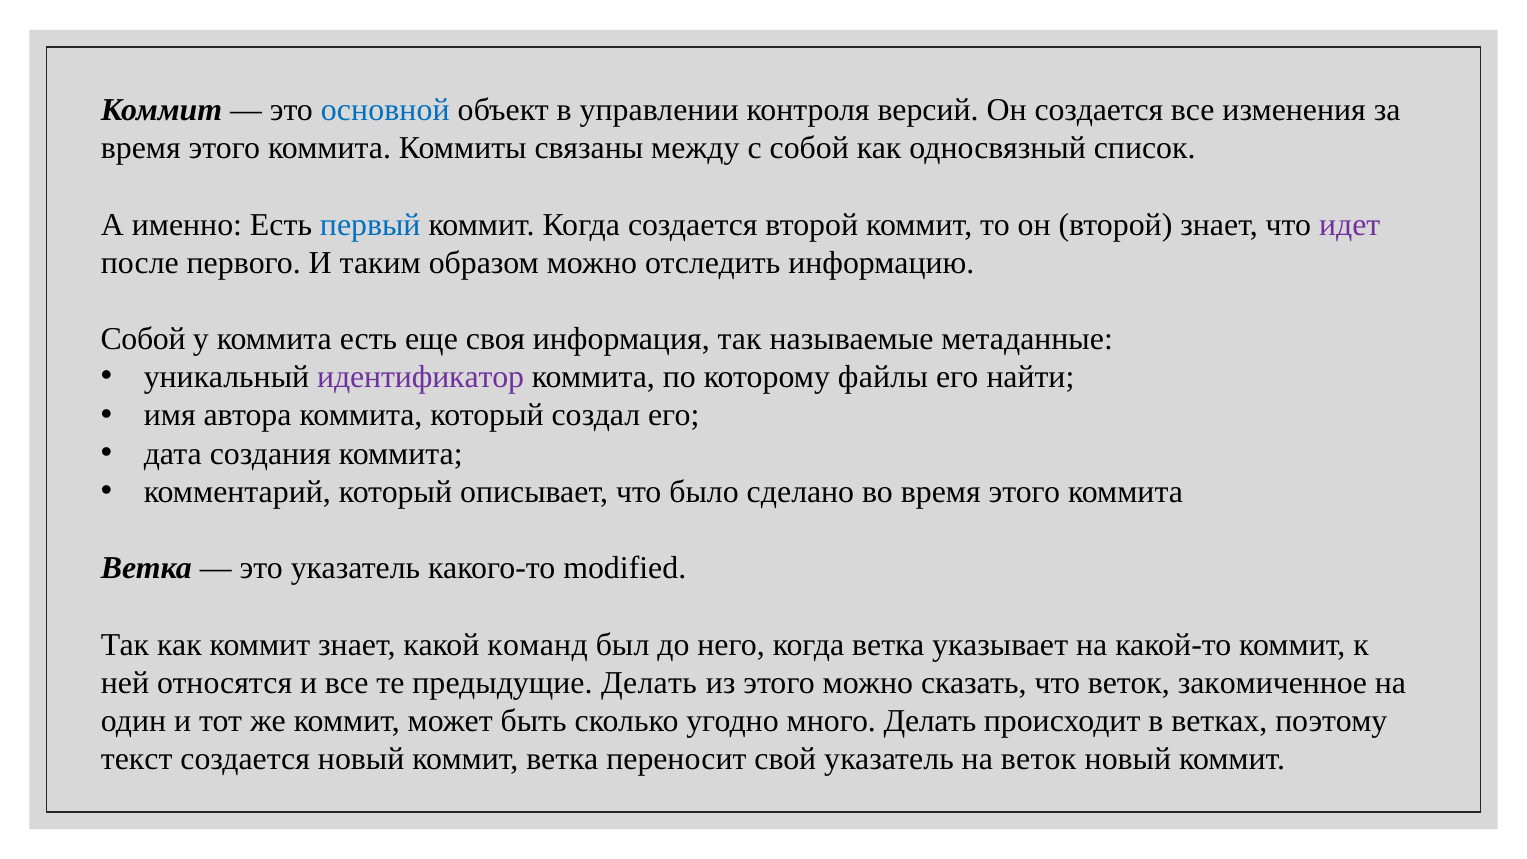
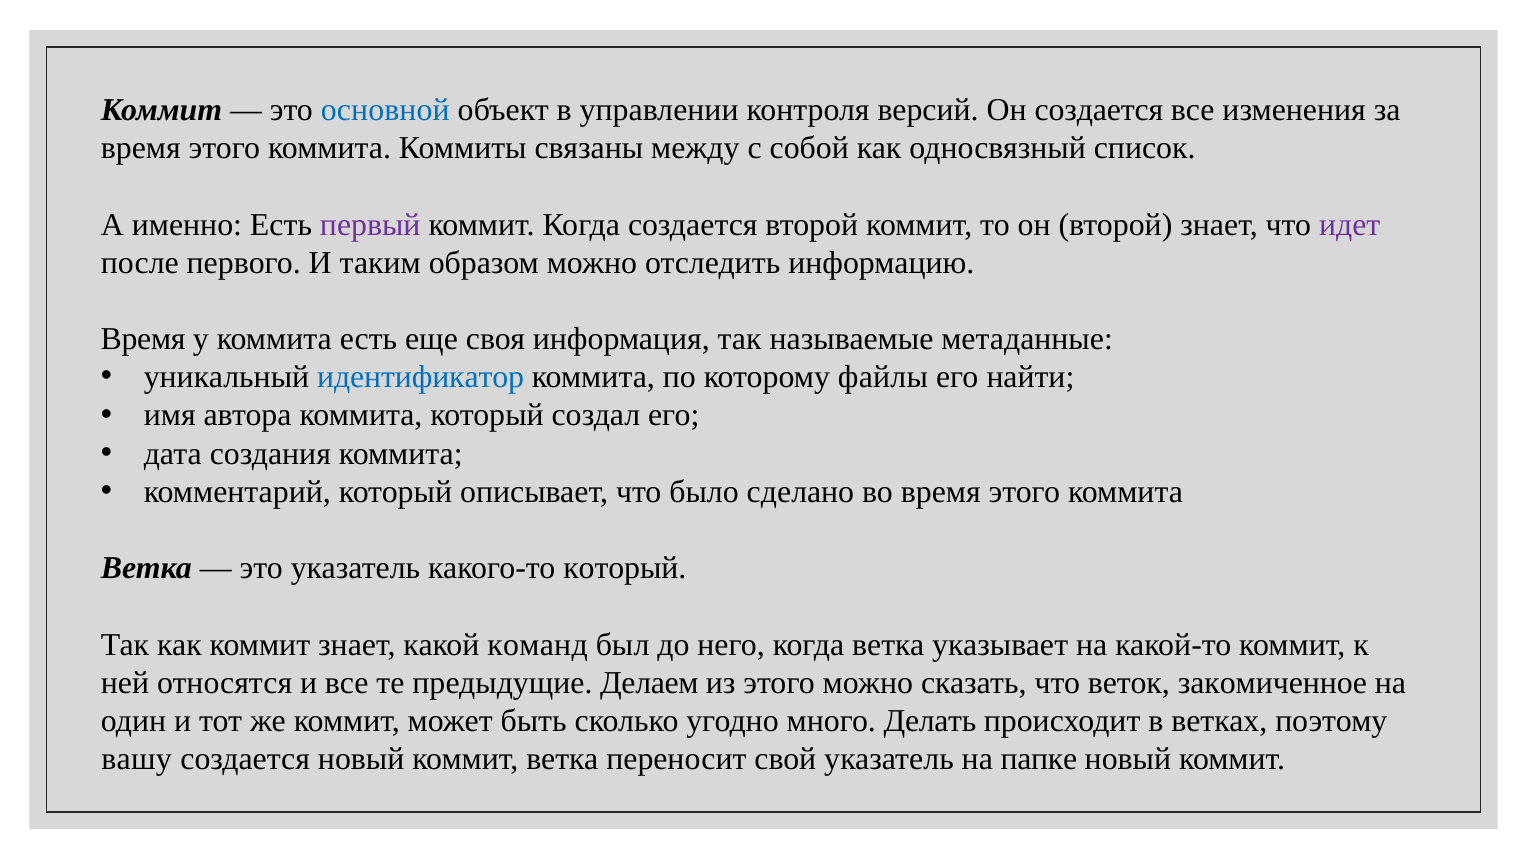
первый colour: blue -> purple
Собой at (143, 339): Собой -> Время
идентификатор colour: purple -> blue
какого-то modified: modified -> который
предыдущие Делать: Делать -> Делаем
текст: текст -> вашу
на веток: веток -> папке
